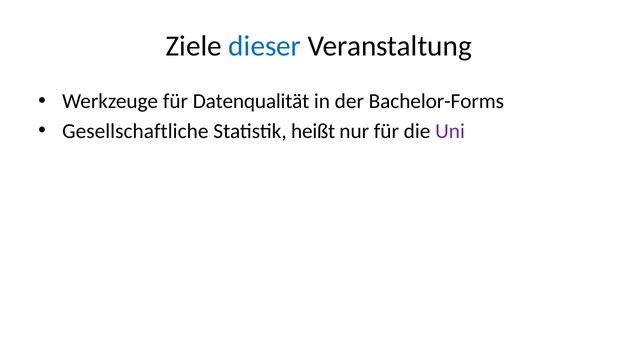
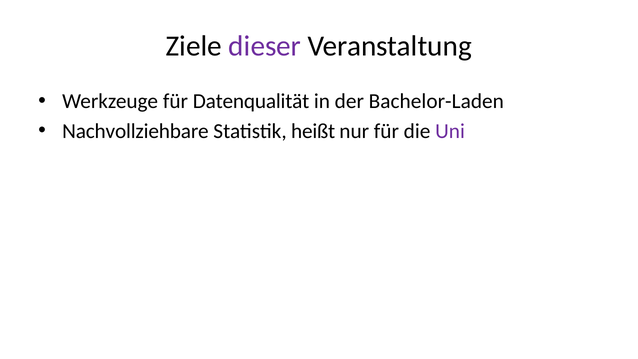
dieser colour: blue -> purple
Bachelor-Forms: Bachelor-Forms -> Bachelor-Laden
Gesellschaftliche: Gesellschaftliche -> Nachvollziehbare
